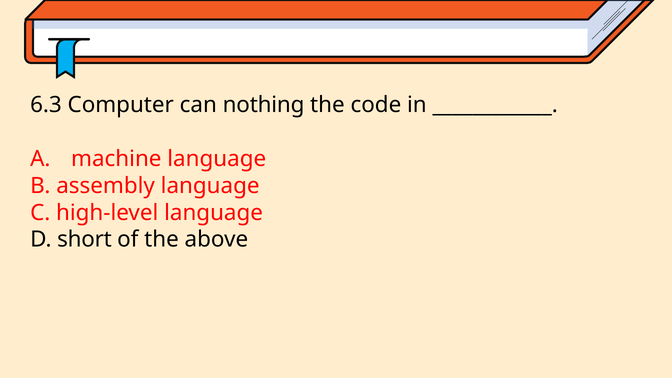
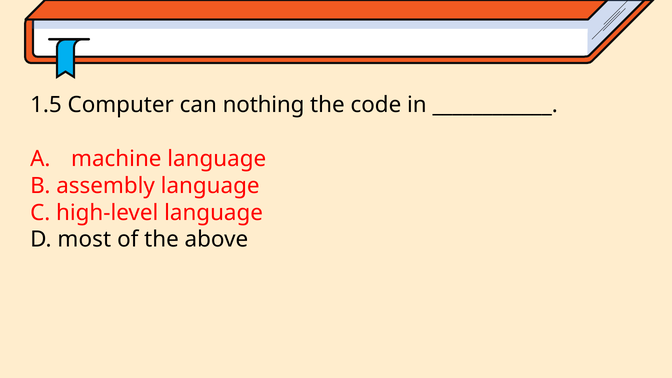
6.3: 6.3 -> 1.5
short: short -> most
